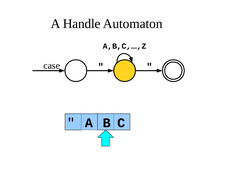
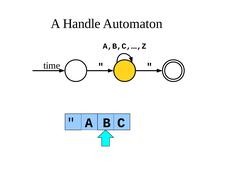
case: case -> time
